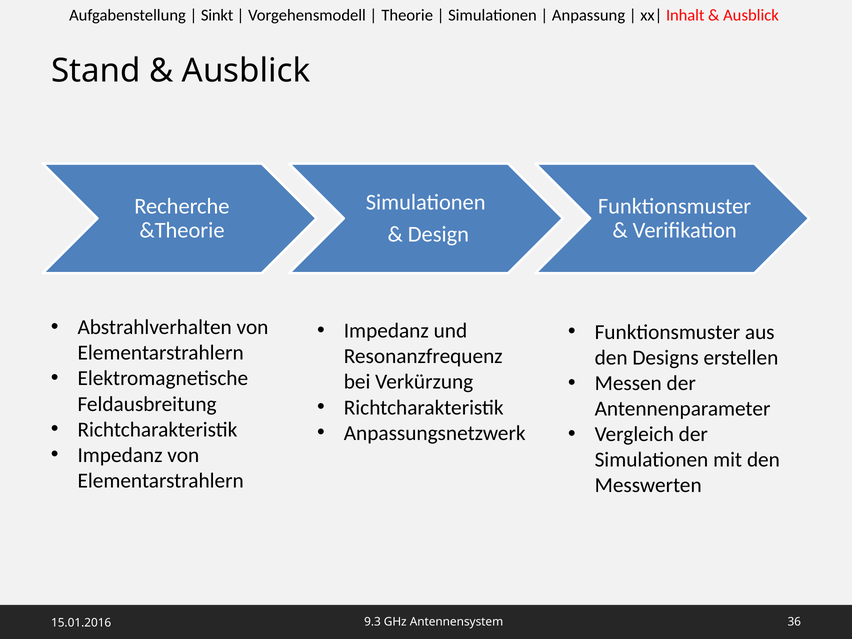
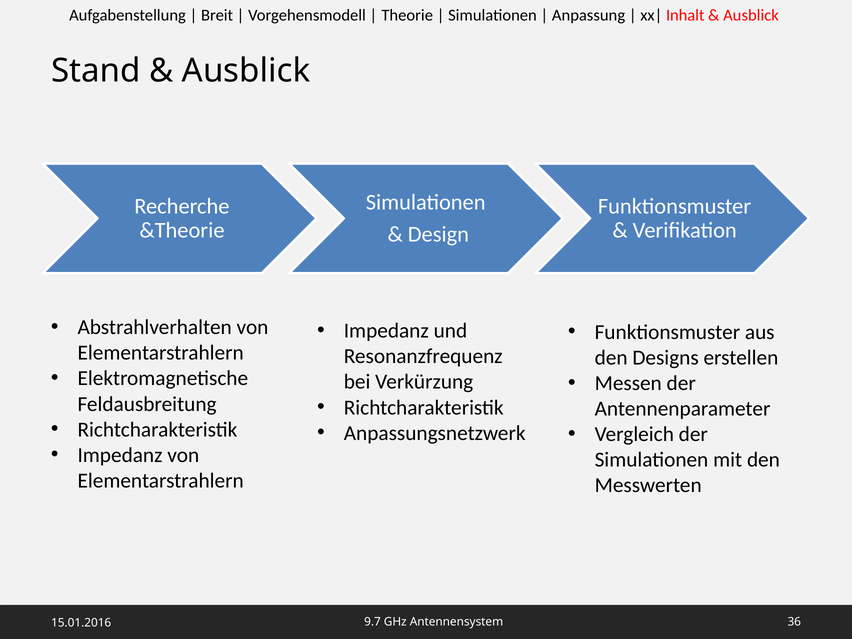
Sinkt: Sinkt -> Breit
9.3: 9.3 -> 9.7
